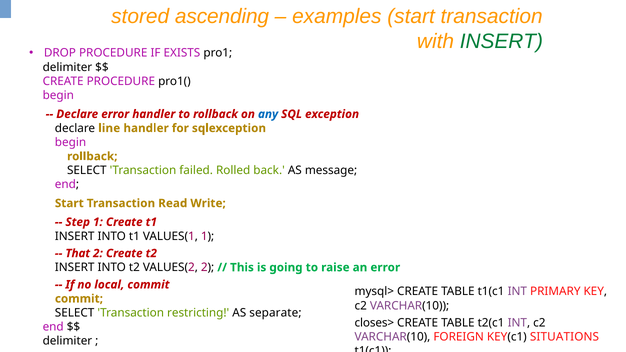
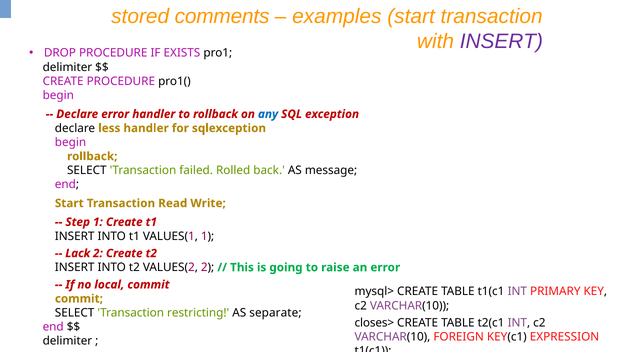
ascending: ascending -> comments
INSERT at (501, 41) colour: green -> purple
line: line -> less
That: That -> Lack
SITUATIONS: SITUATIONS -> EXPRESSION
